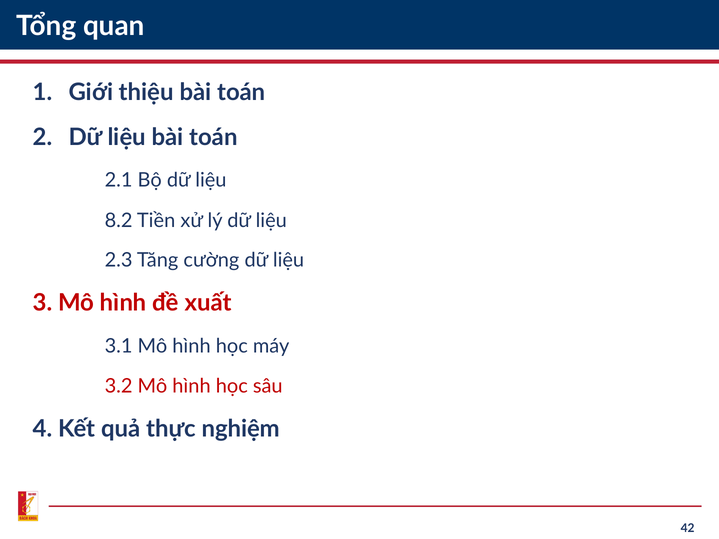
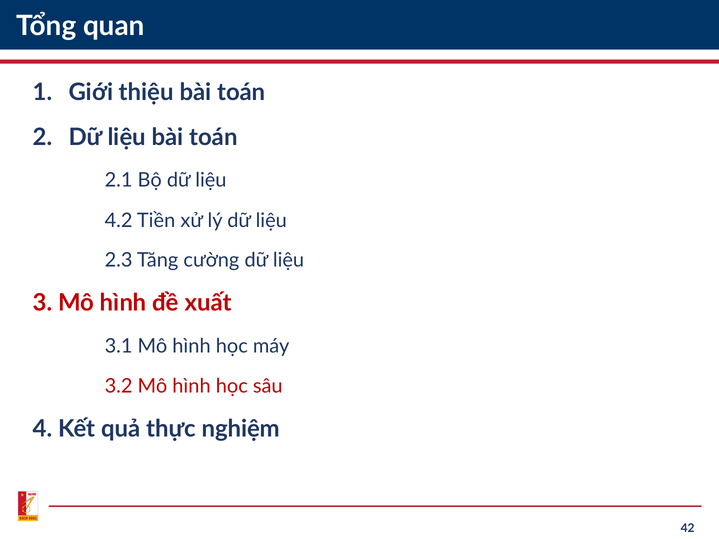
8.2: 8.2 -> 4.2
